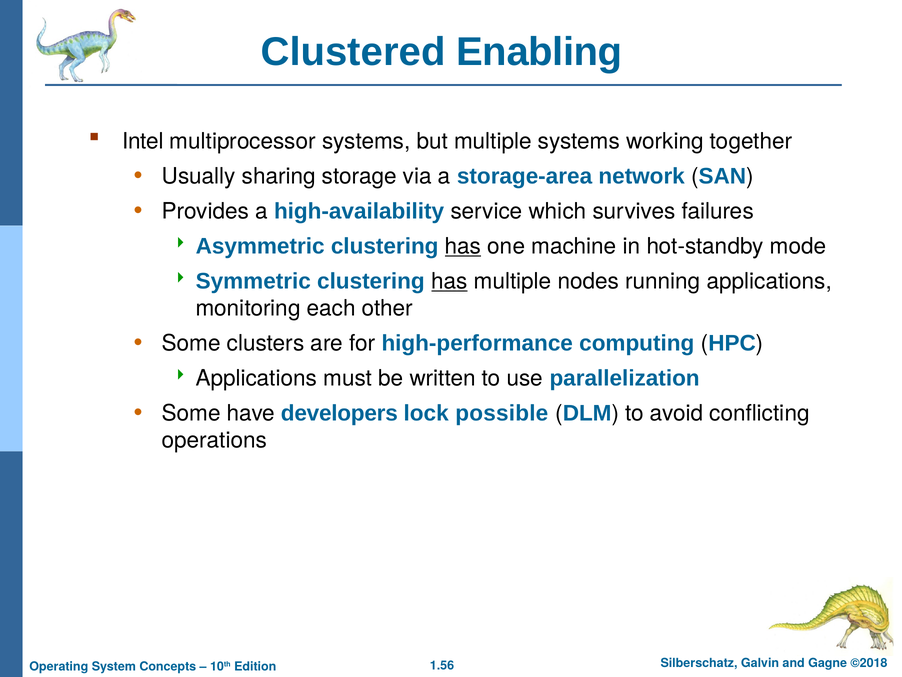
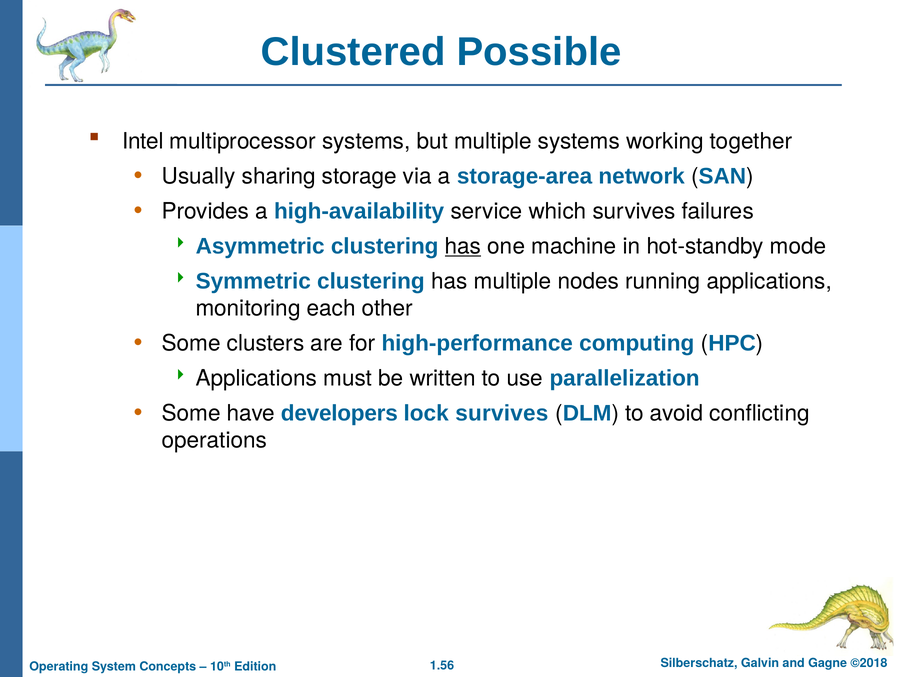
Enabling: Enabling -> Possible
has at (449, 281) underline: present -> none
lock possible: possible -> survives
